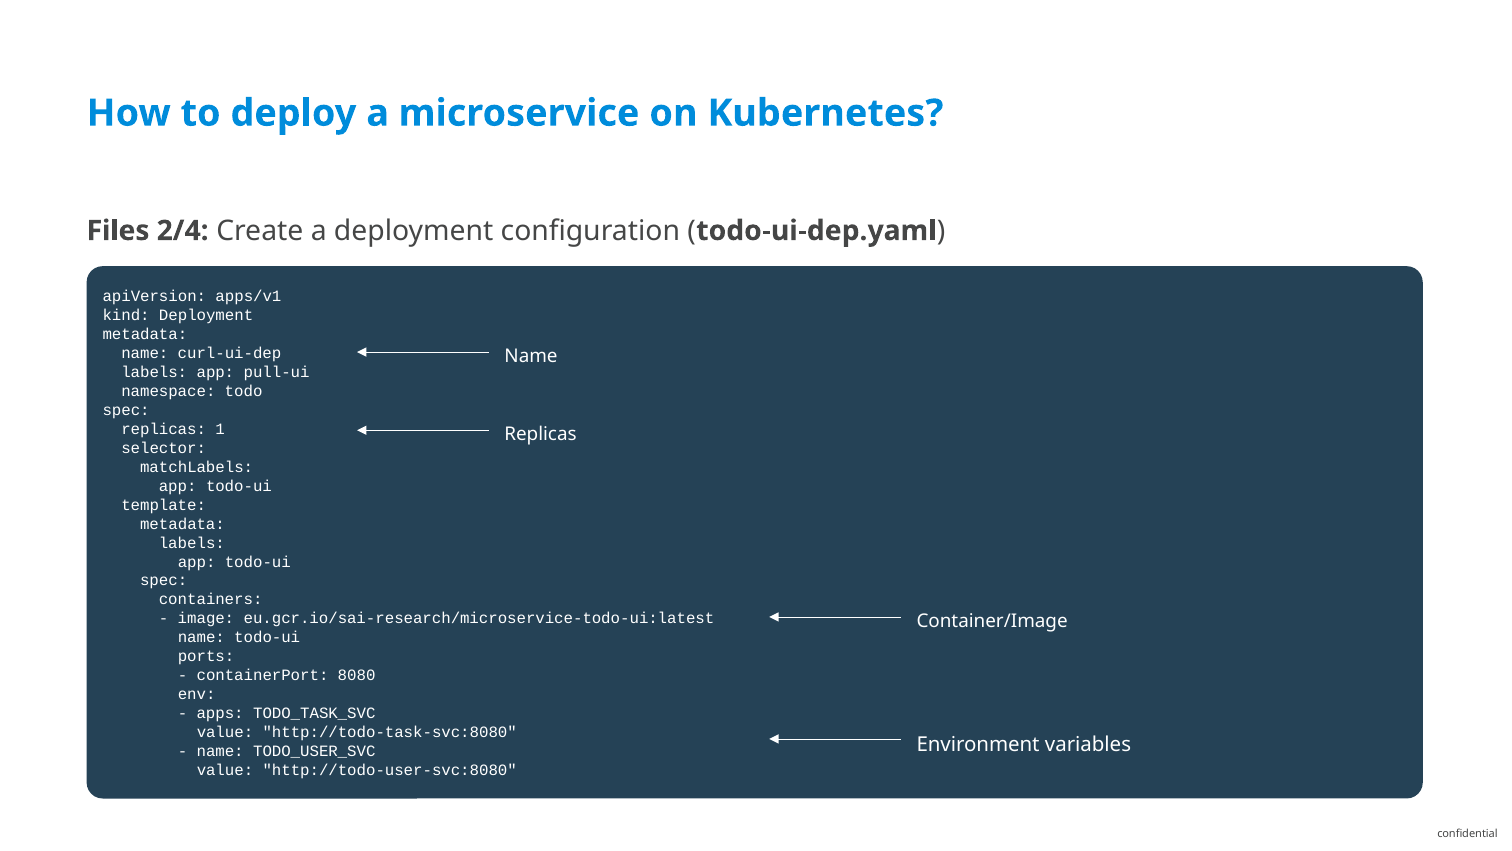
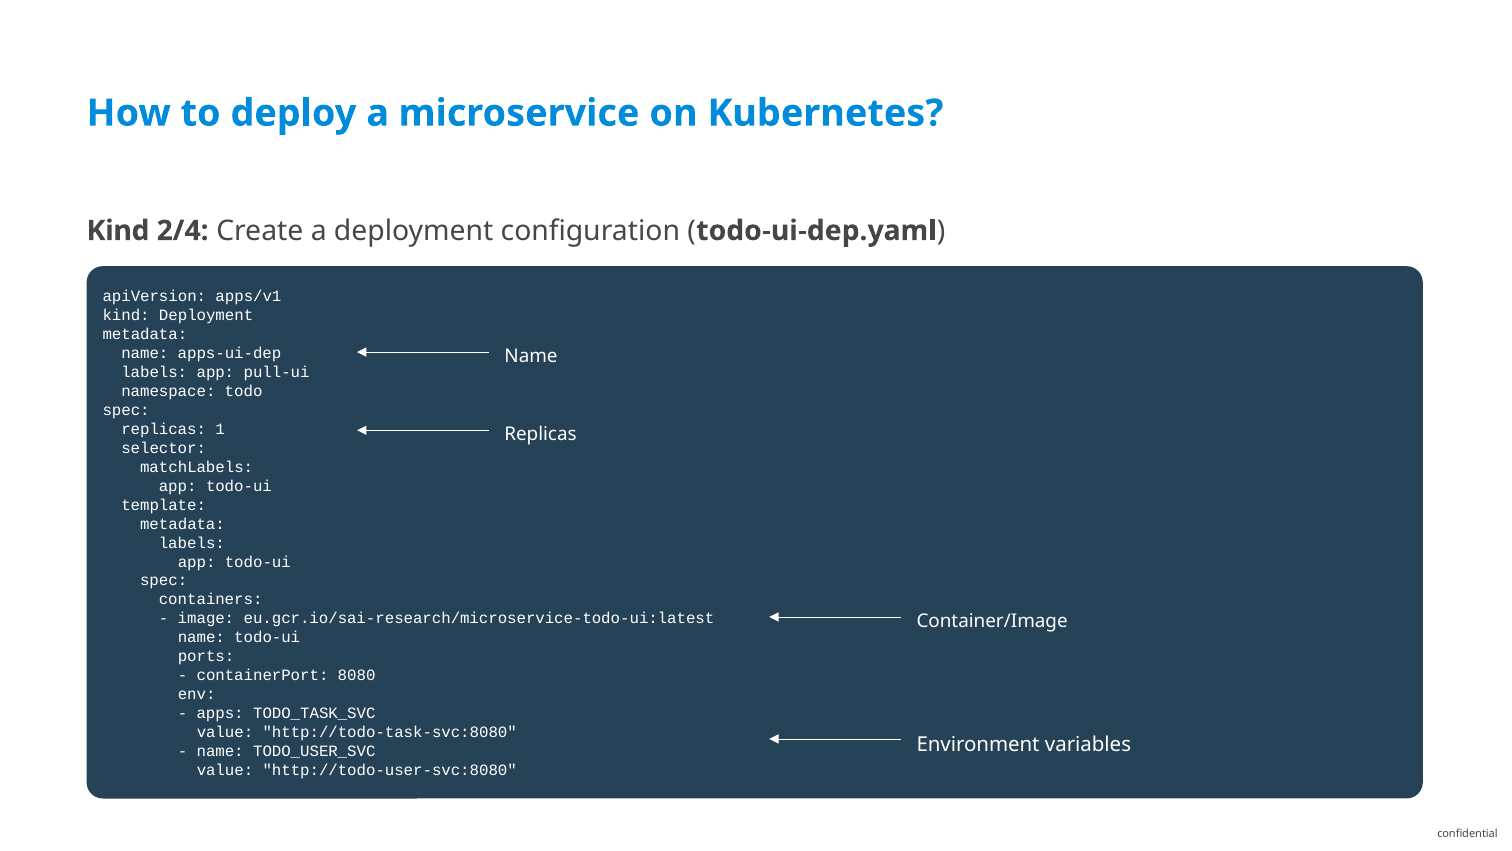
Files at (118, 231): Files -> Kind
curl-ui-dep: curl-ui-dep -> apps-ui-dep
